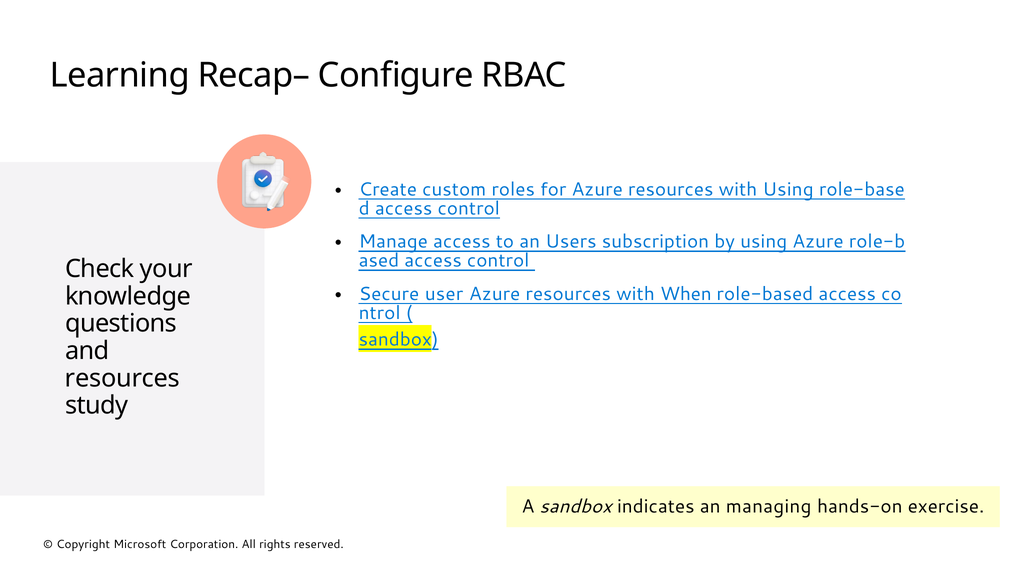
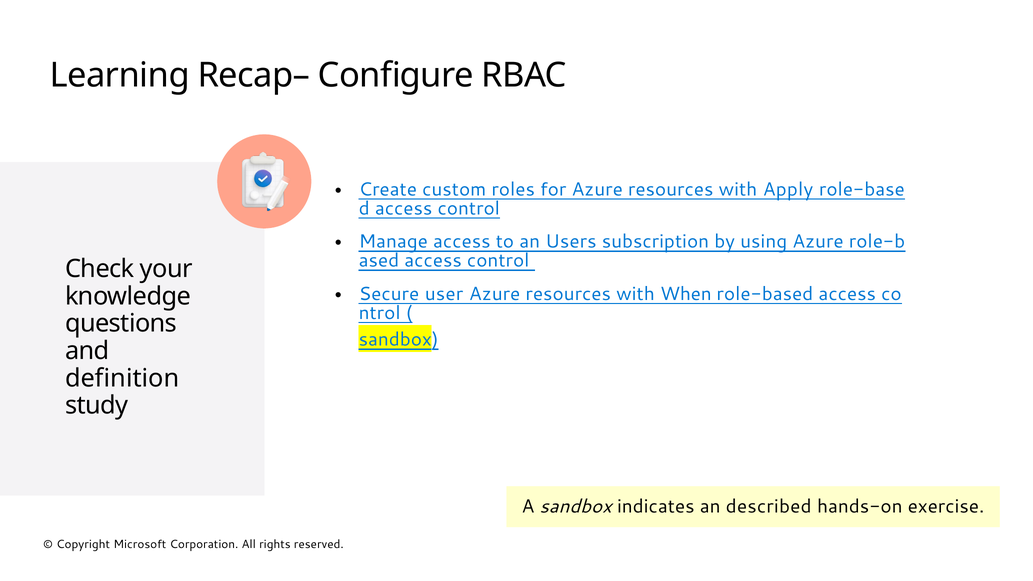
with Using: Using -> Apply
resources at (122, 378): resources -> definition
managing: managing -> described
